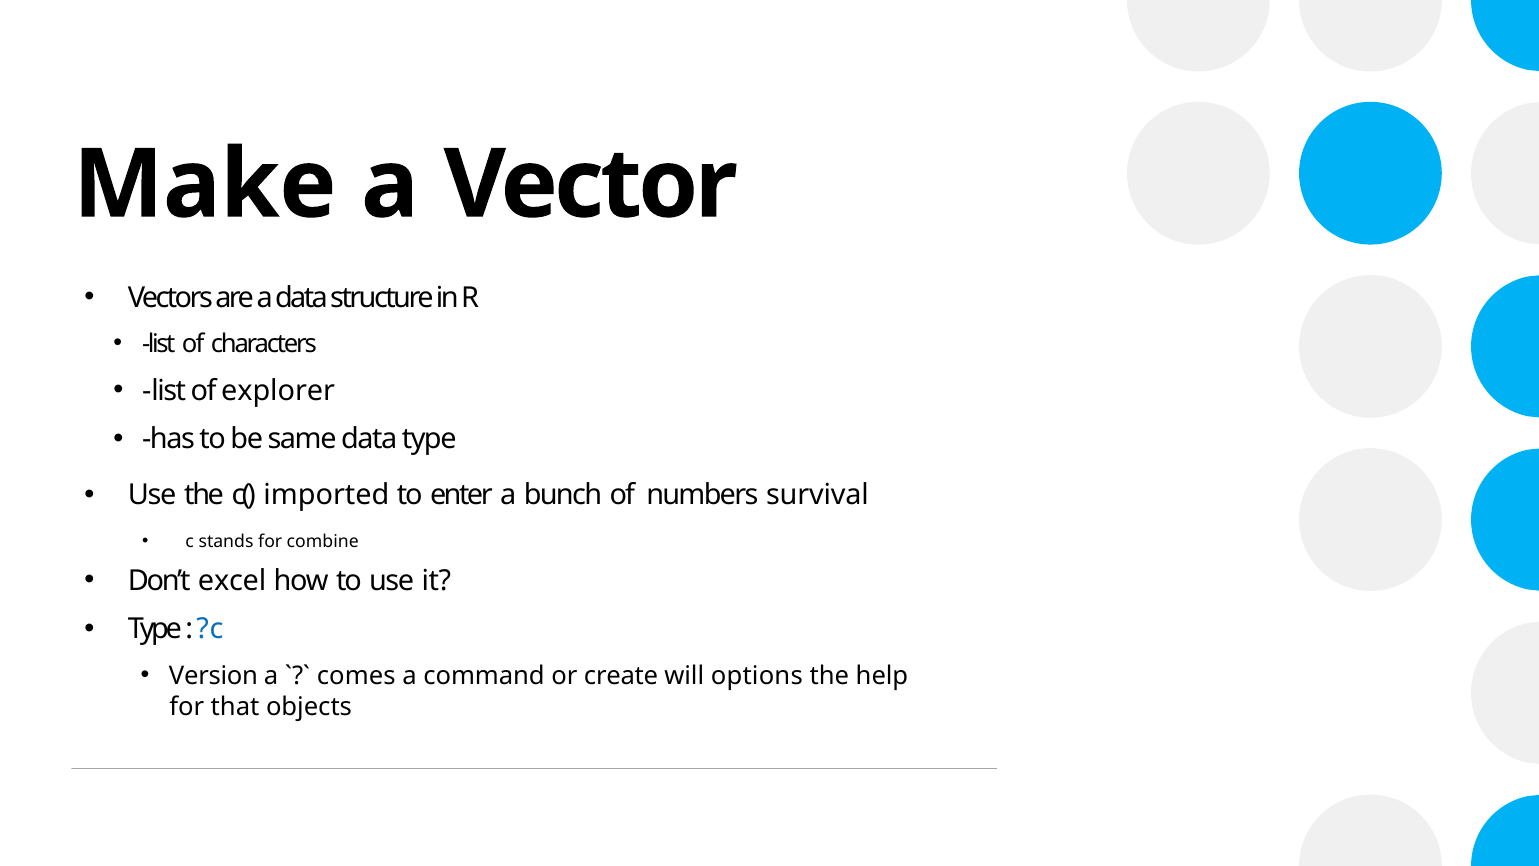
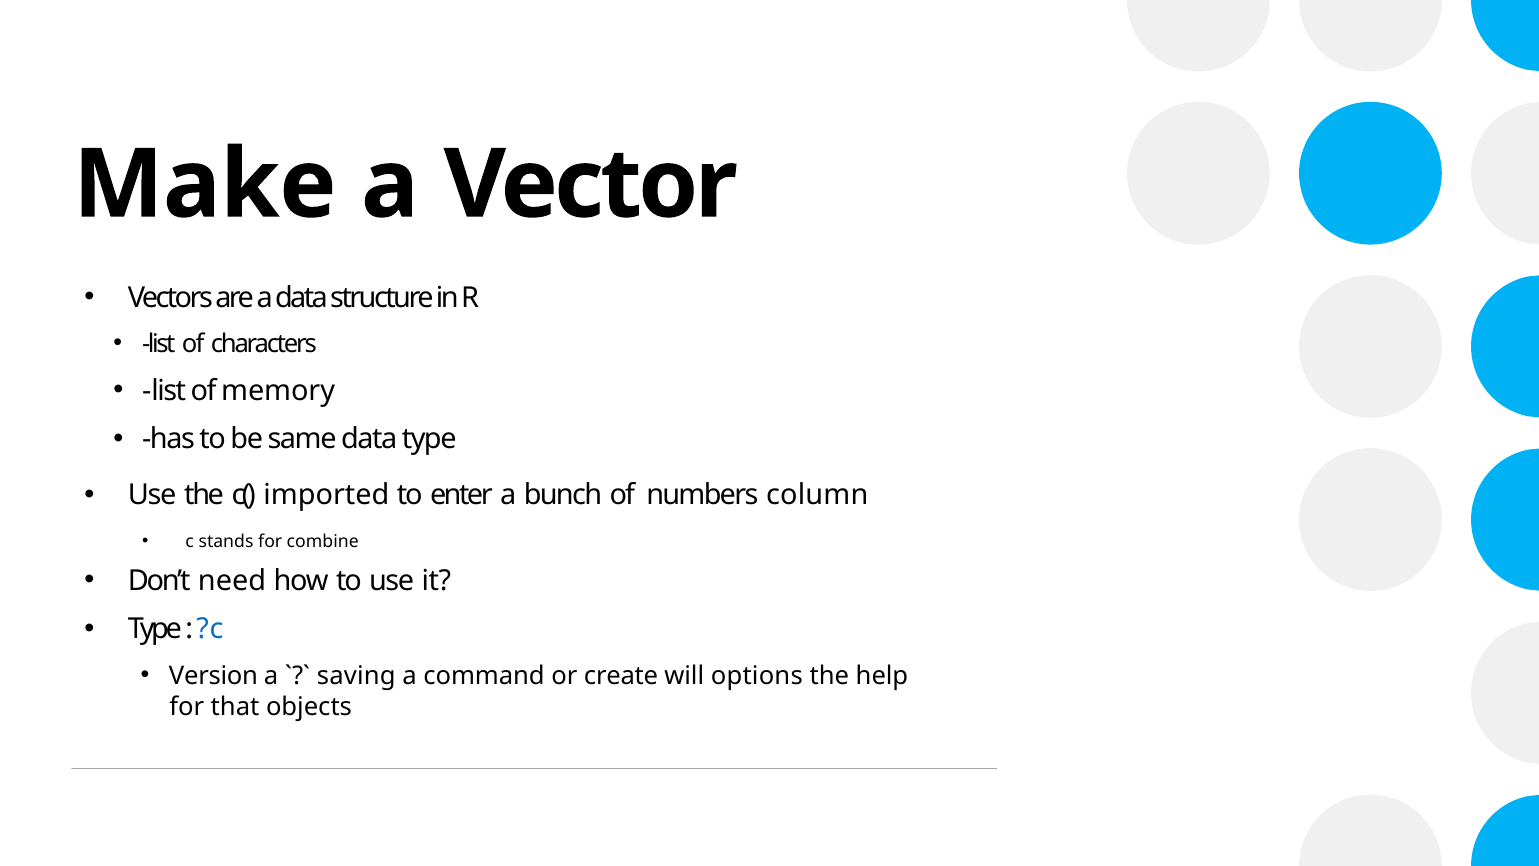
explorer: explorer -> memory
survival: survival -> column
excel: excel -> need
comes: comes -> saving
